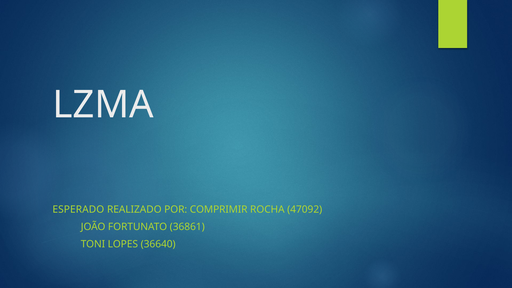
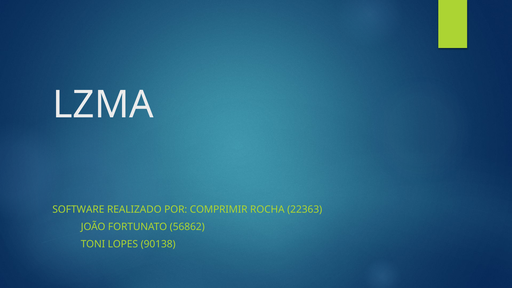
ESPERADO: ESPERADO -> SOFTWARE
47092: 47092 -> 22363
36861: 36861 -> 56862
36640: 36640 -> 90138
